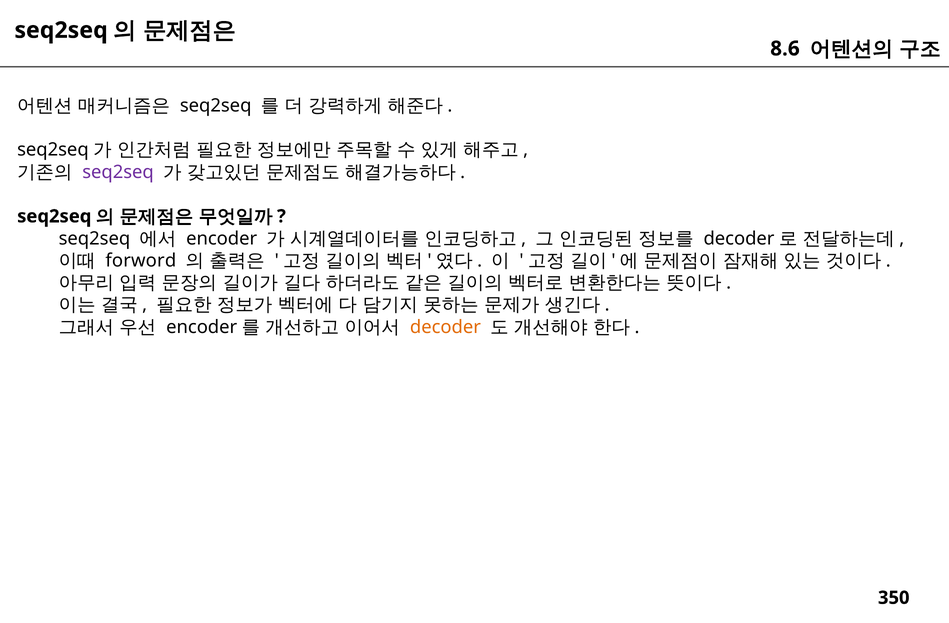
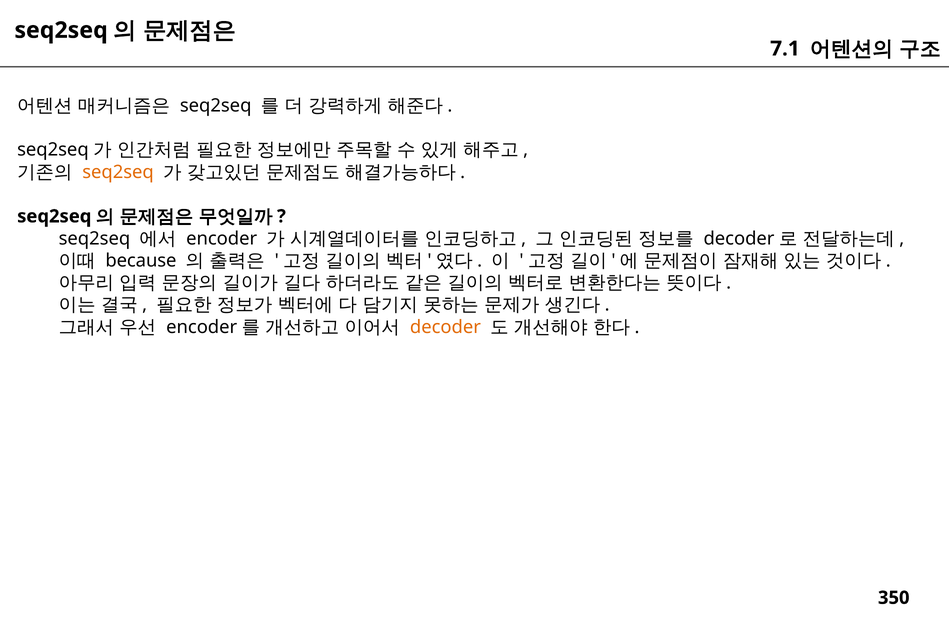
8.6: 8.6 -> 7.1
seq2seq at (118, 172) colour: purple -> orange
forword: forword -> because
